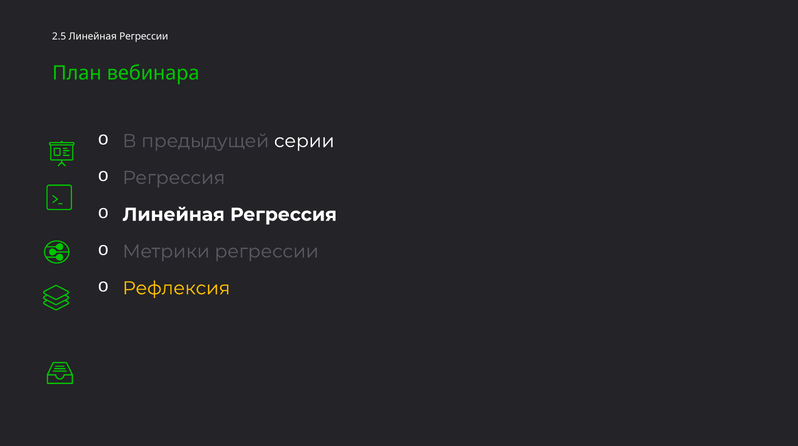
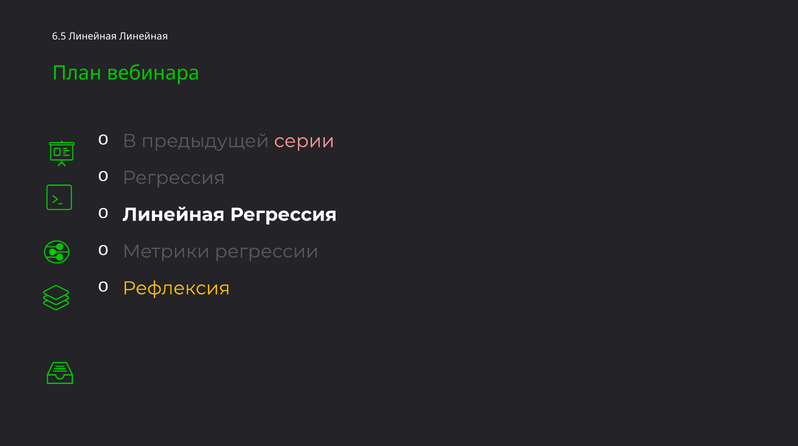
2.5: 2.5 -> 6.5
Линейная Регрессии: Регрессии -> Линейная
серии colour: white -> pink
